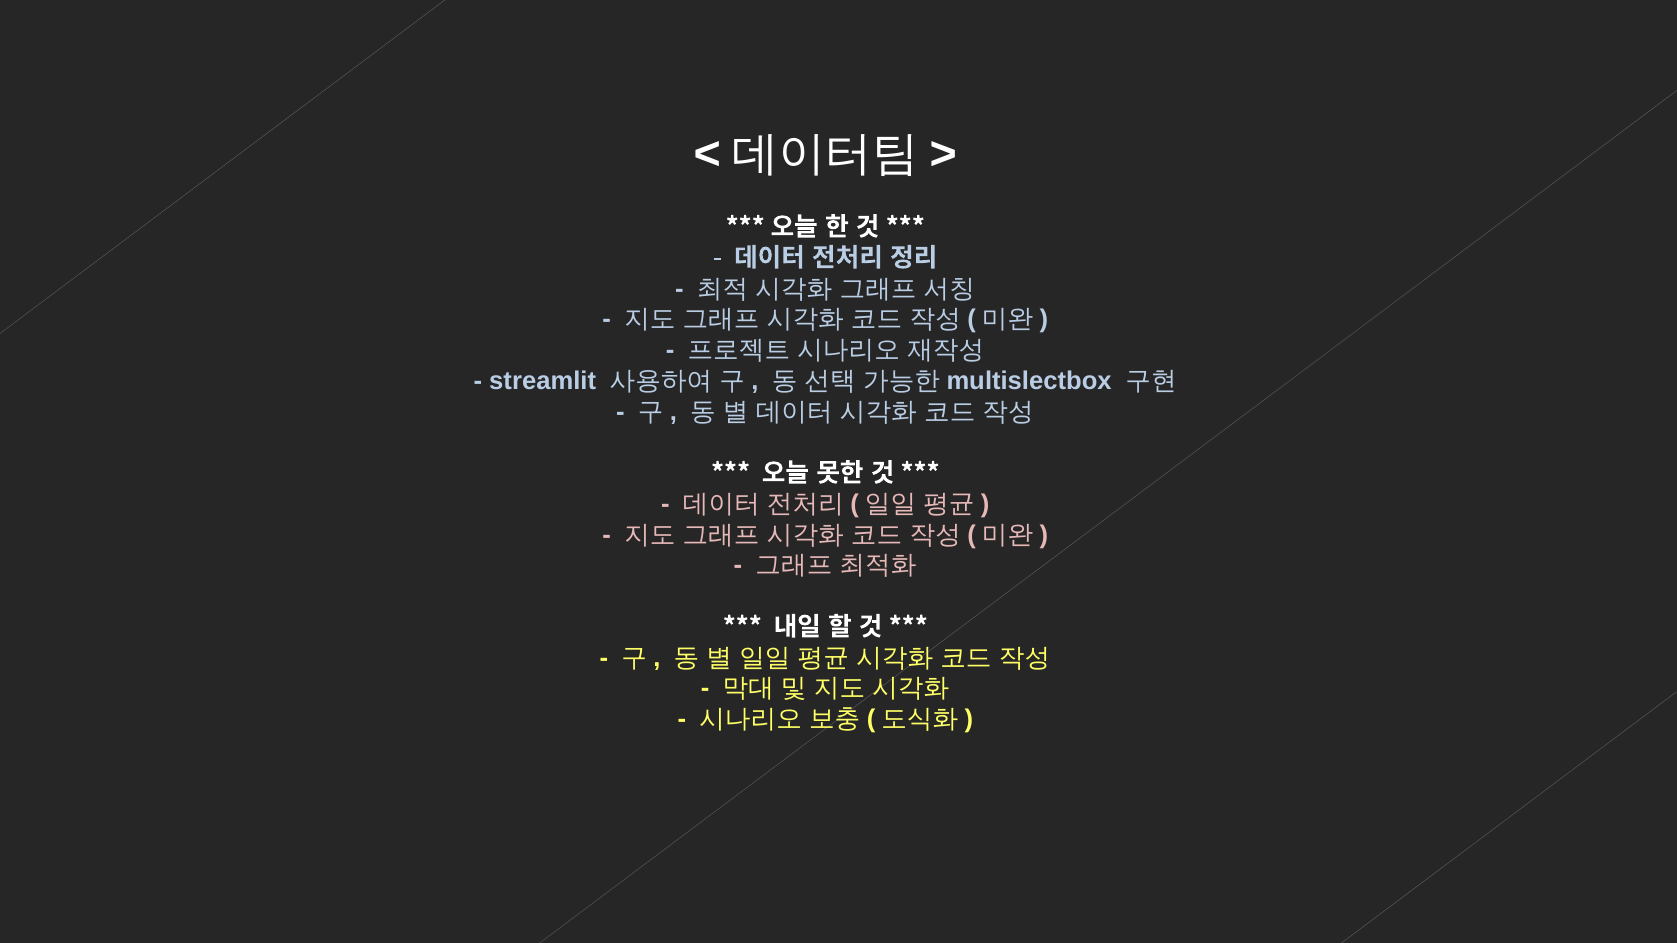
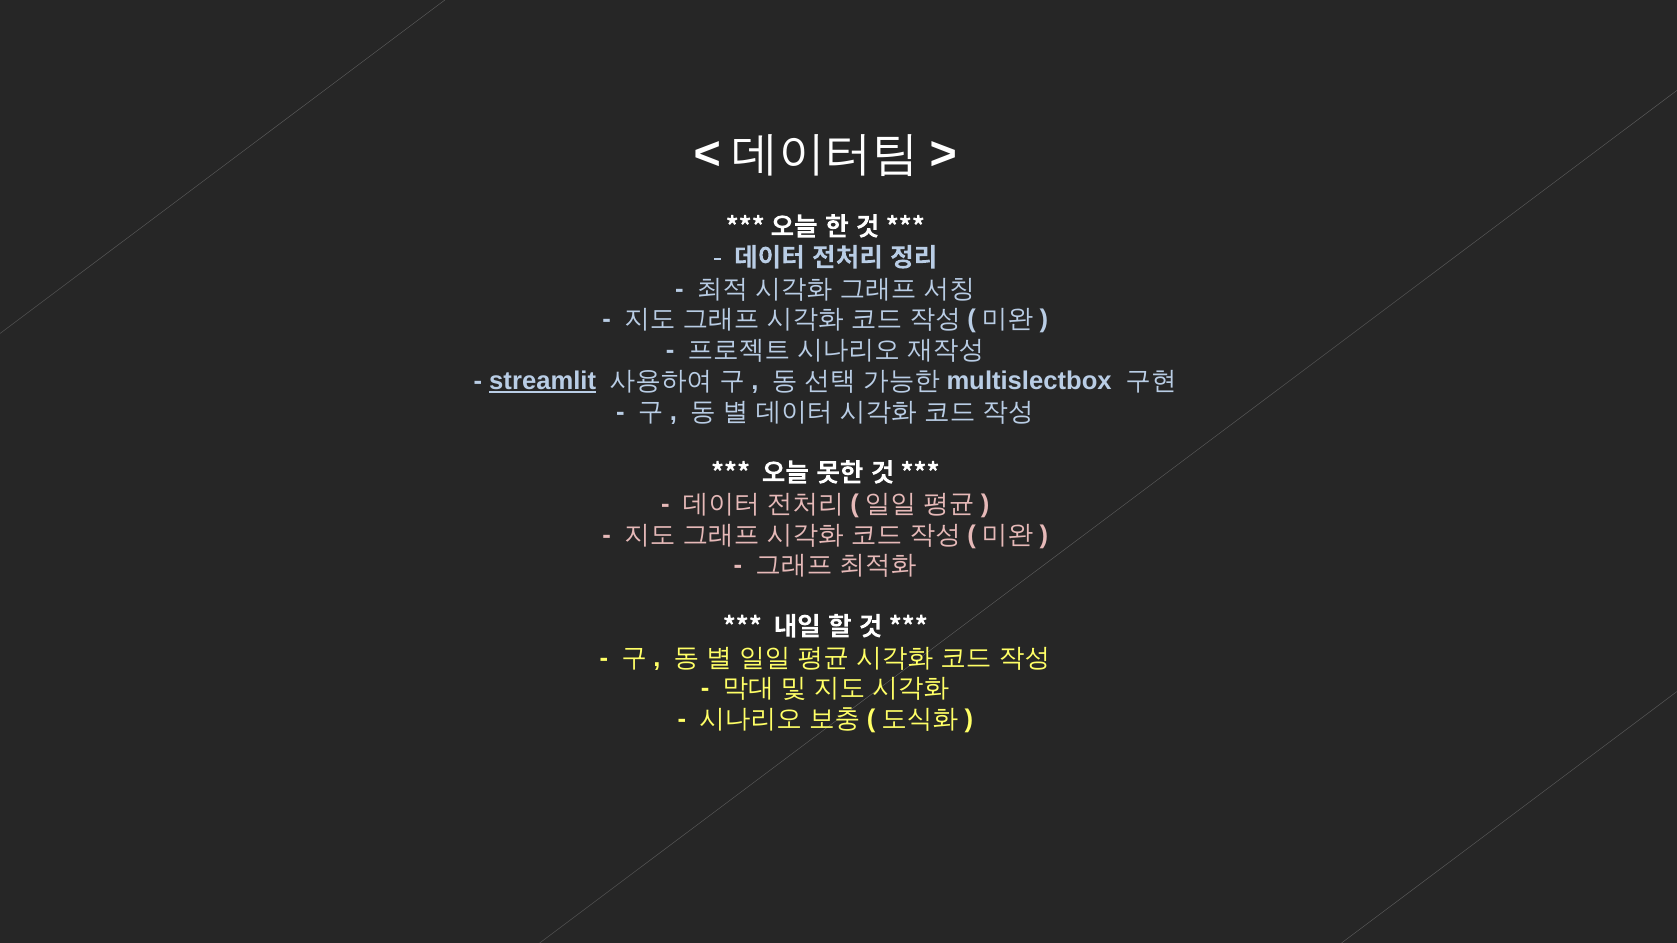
streamlit underline: none -> present
